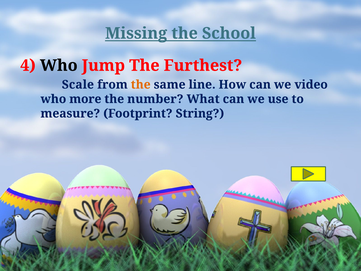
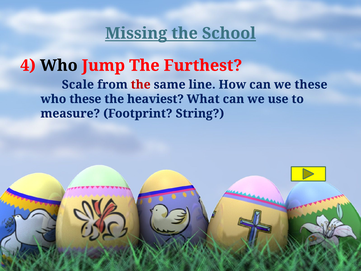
the at (141, 85) colour: orange -> red
we video: video -> these
who more: more -> these
number: number -> heaviest
